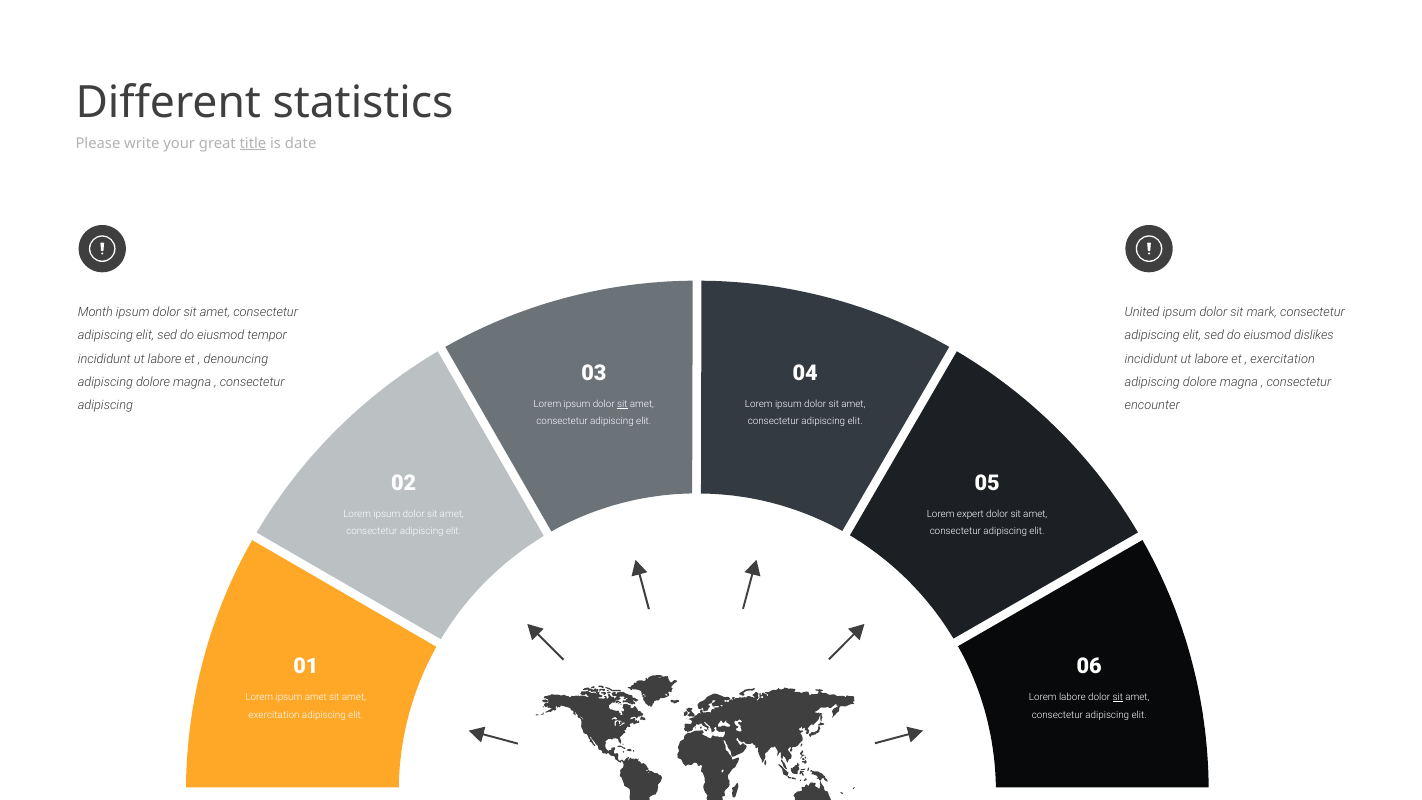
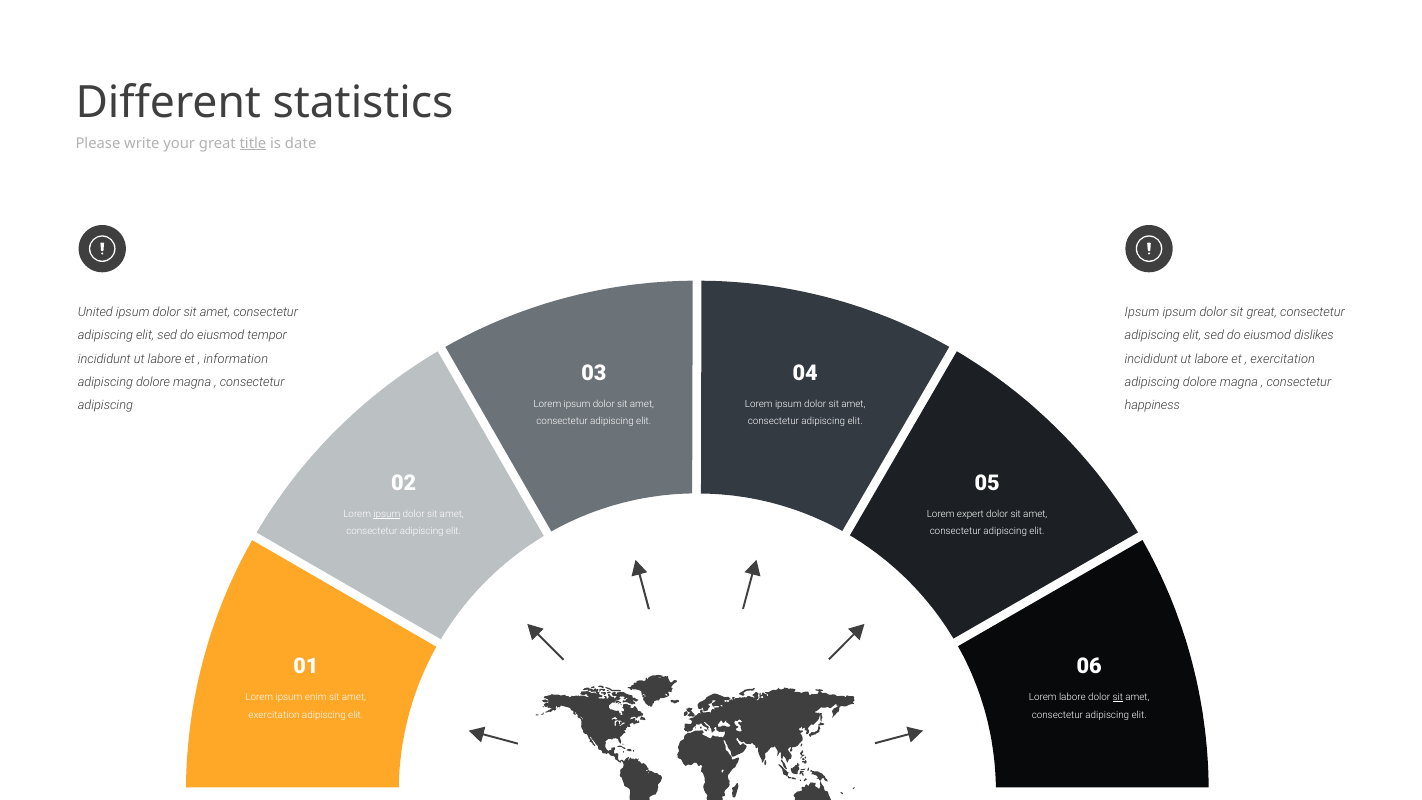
Month: Month -> United
United at (1142, 313): United -> Ipsum
sit mark: mark -> great
denouncing: denouncing -> information
sit at (622, 404) underline: present -> none
encounter: encounter -> happiness
ipsum at (387, 514) underline: none -> present
ipsum amet: amet -> enim
